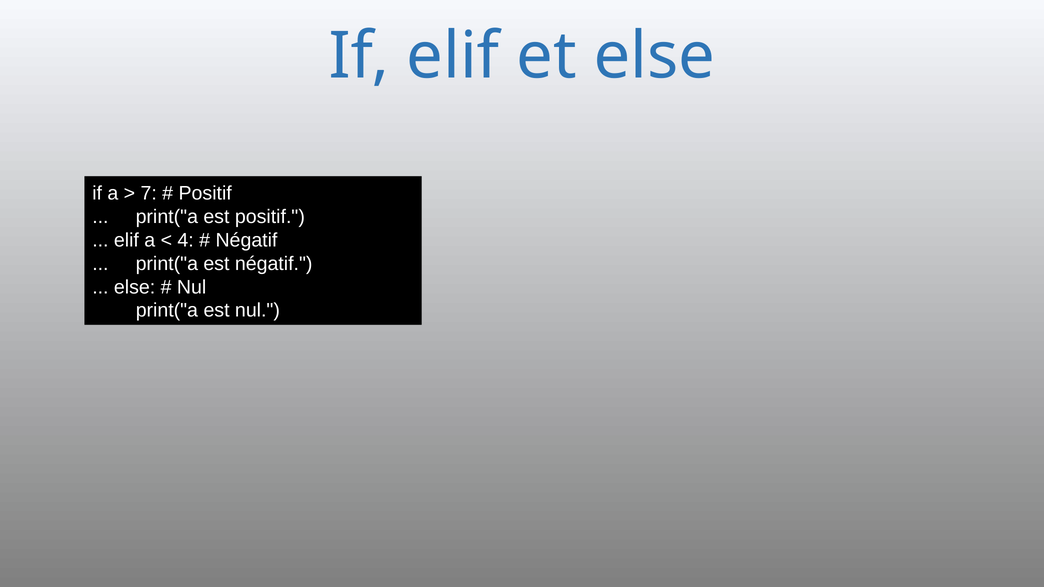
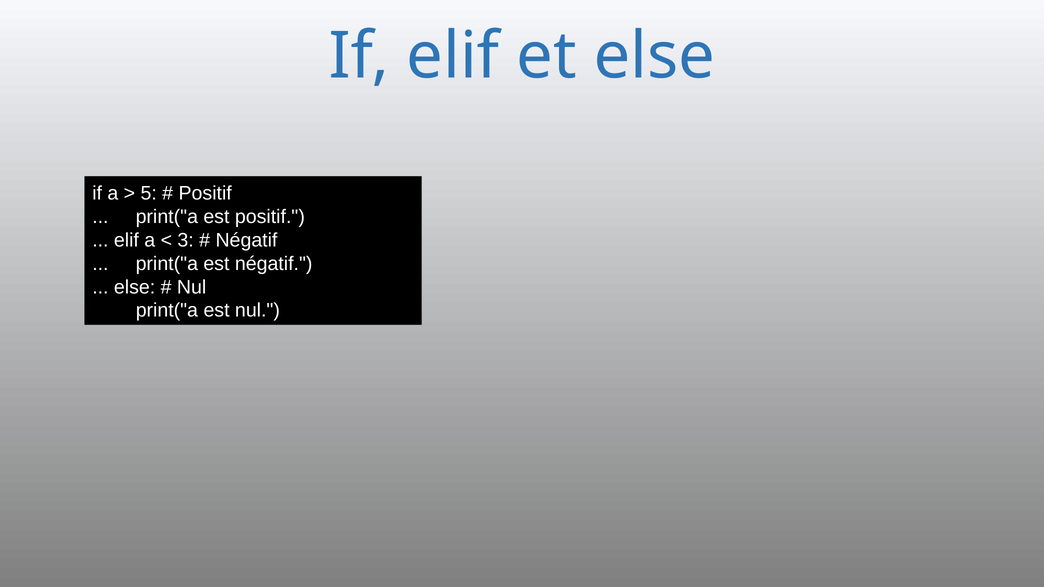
7: 7 -> 5
4: 4 -> 3
